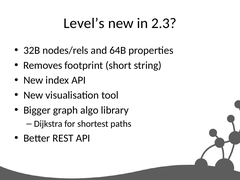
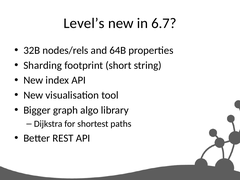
2.3: 2.3 -> 6.7
Removes: Removes -> Sharding
